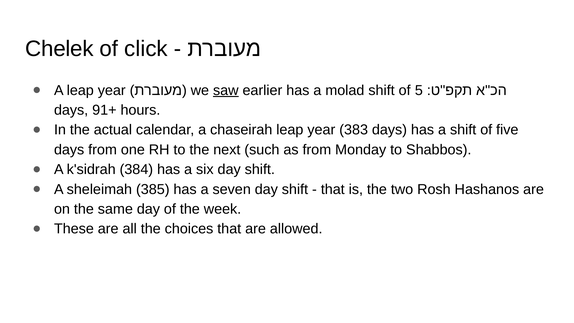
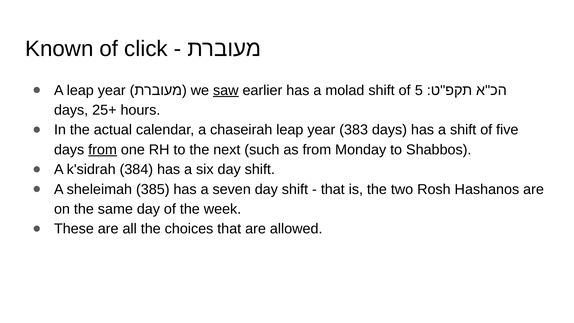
Chelek: Chelek -> Known
91+: 91+ -> 25+
from at (103, 150) underline: none -> present
